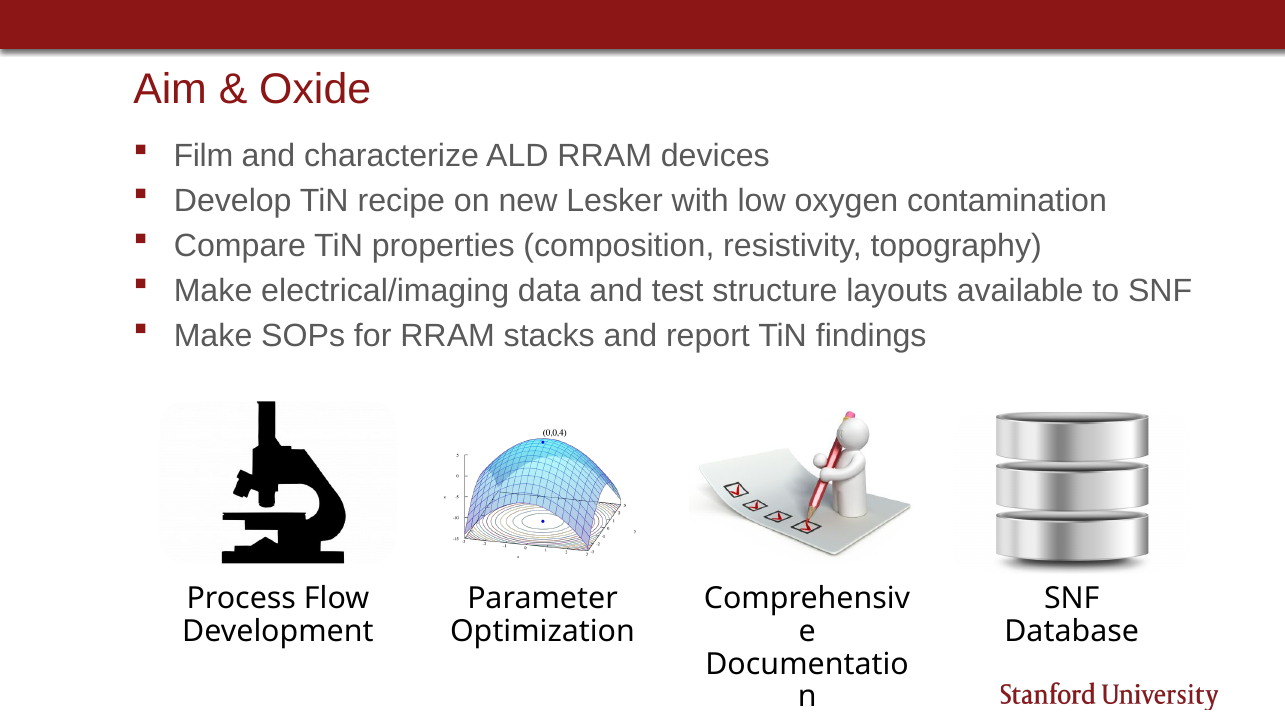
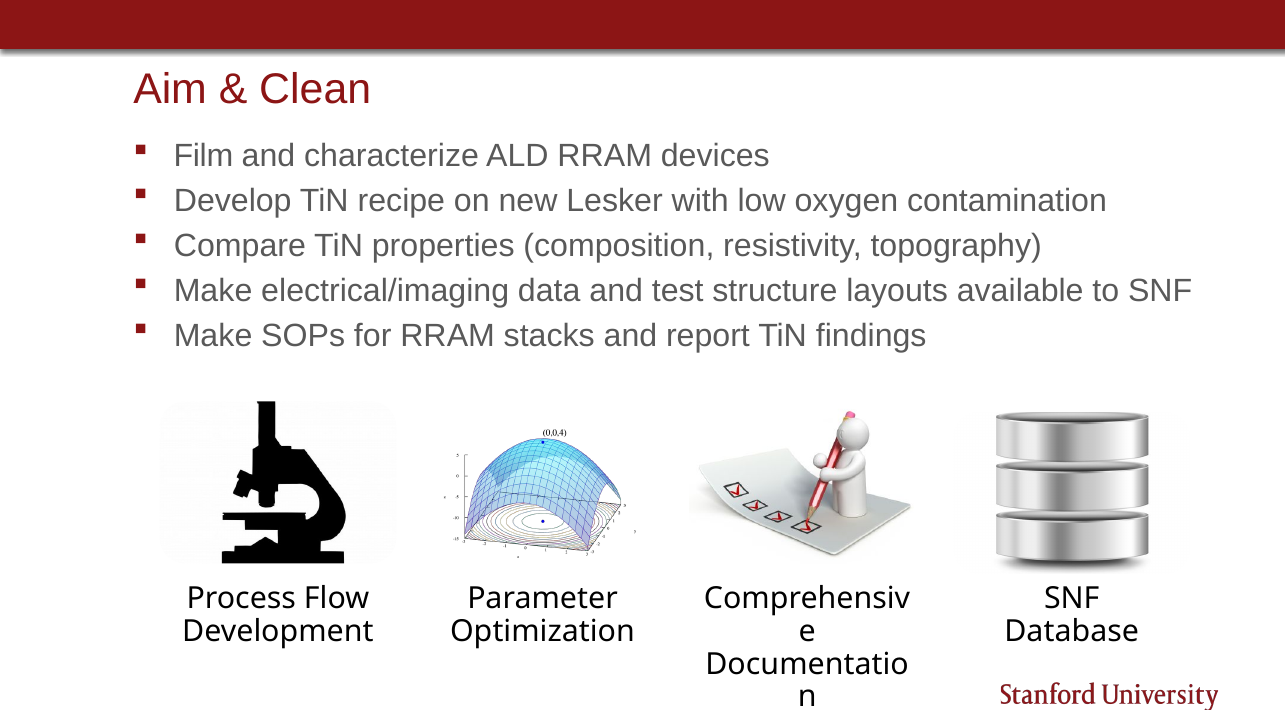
Oxide: Oxide -> Clean
